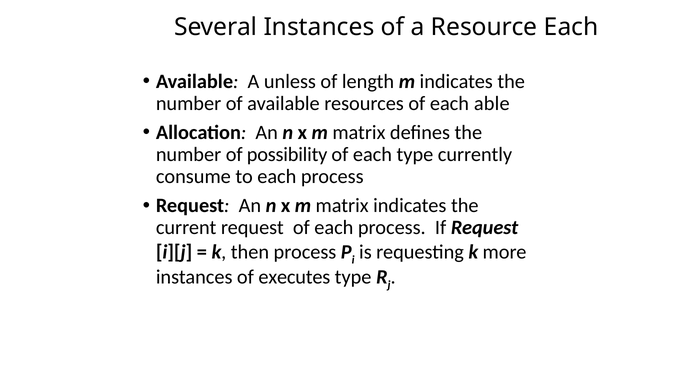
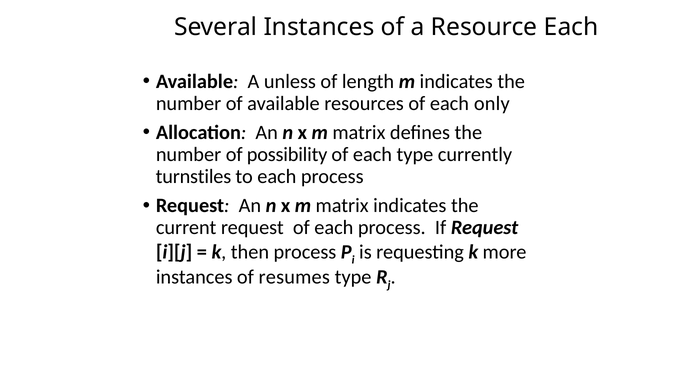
able: able -> only
consume: consume -> turnstiles
executes: executes -> resumes
